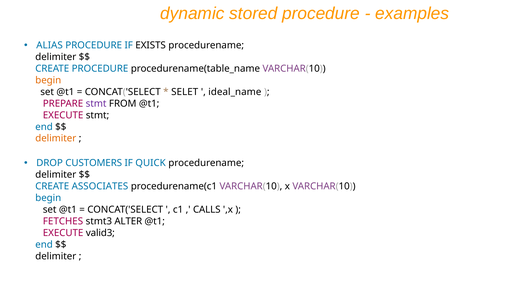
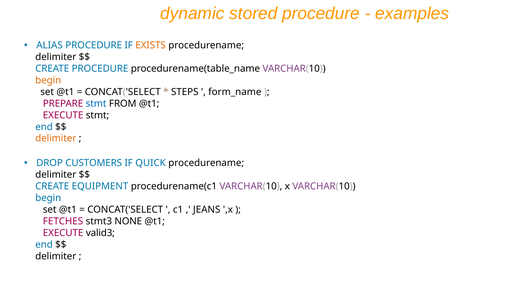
EXISTS colour: black -> orange
SELET: SELET -> STEPS
ideal_name: ideal_name -> form_name
stmt at (96, 104) colour: purple -> blue
ASSOCIATES: ASSOCIATES -> EQUIPMENT
CALLS: CALLS -> JEANS
ALTER: ALTER -> NONE
